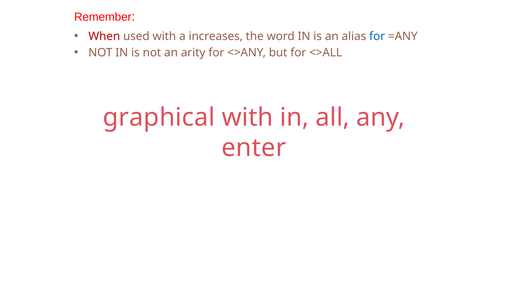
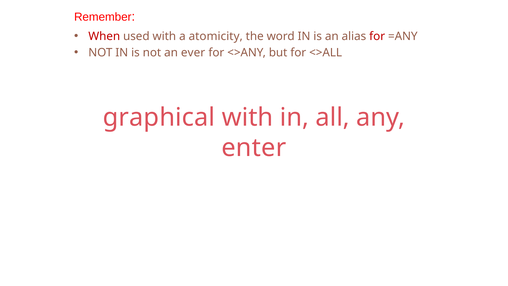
increases: increases -> atomicity
for at (377, 36) colour: blue -> red
arity: arity -> ever
